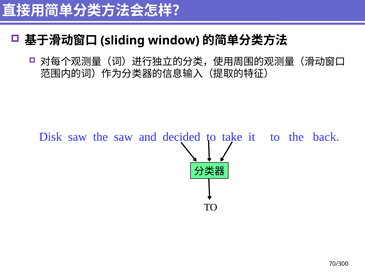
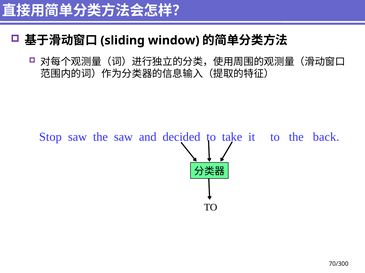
Disk: Disk -> Stop
